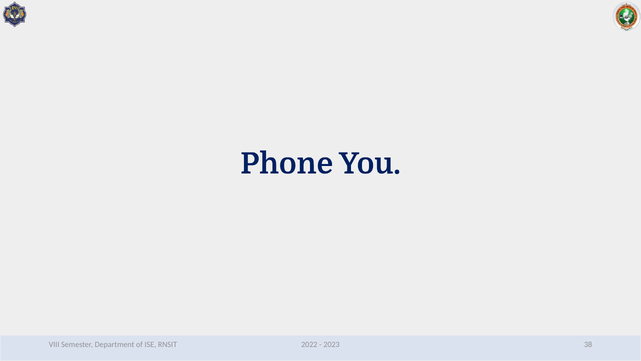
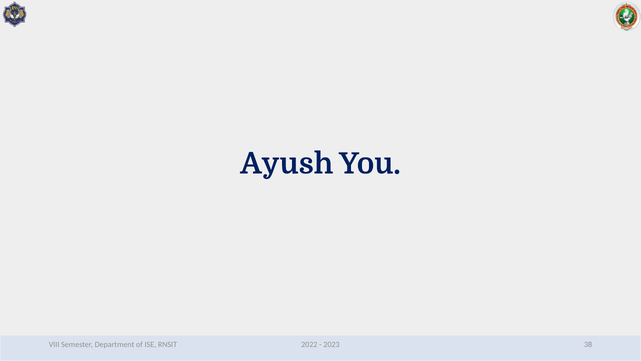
Phone: Phone -> Ayush
